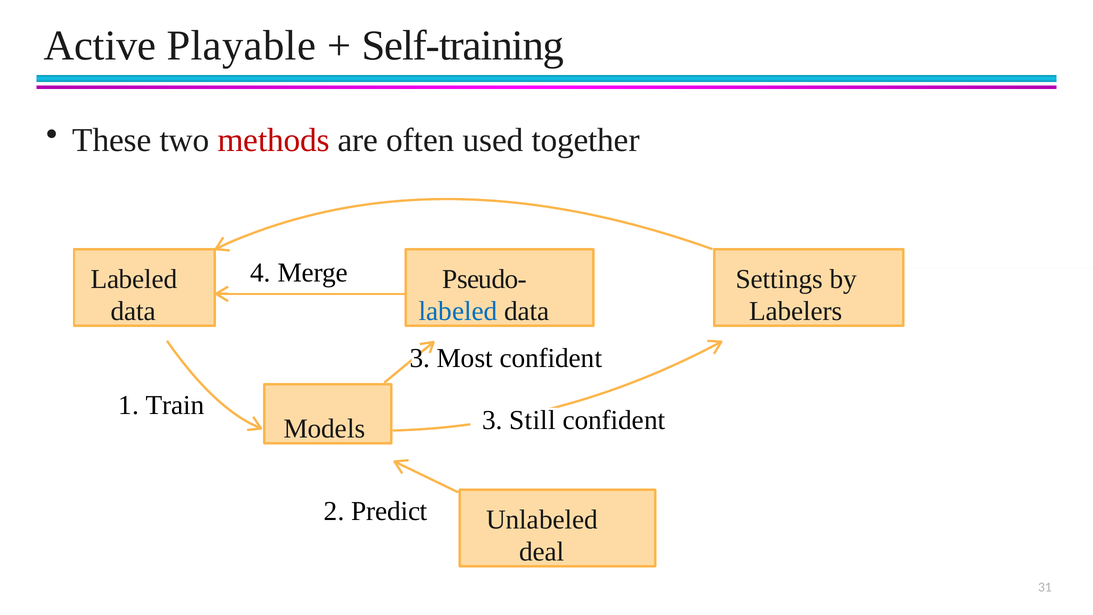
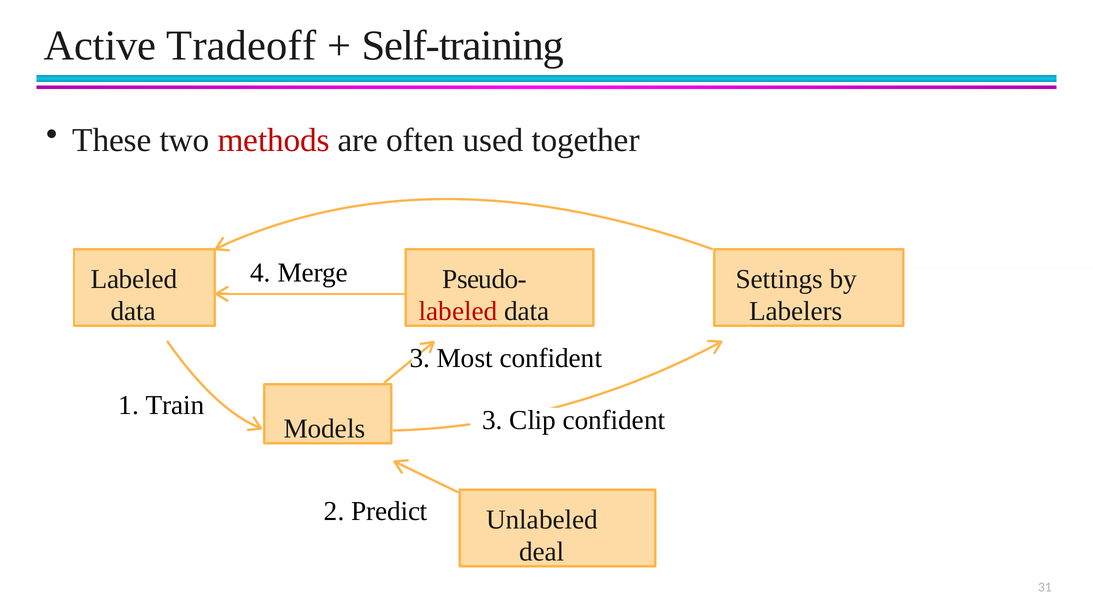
Playable: Playable -> Tradeoff
labeled at (458, 311) colour: blue -> red
Still: Still -> Clip
